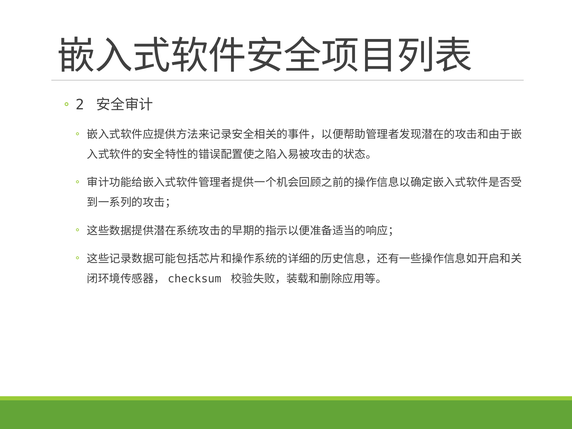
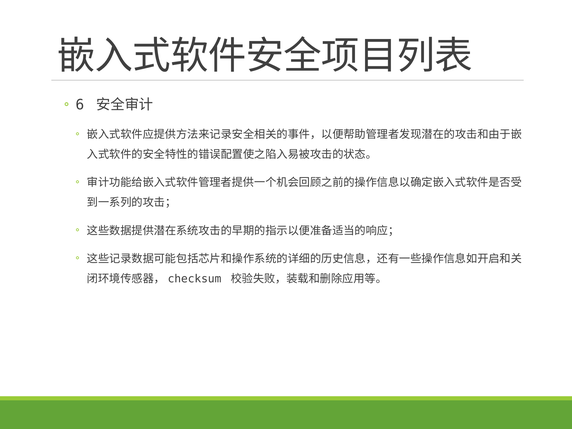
2: 2 -> 6
